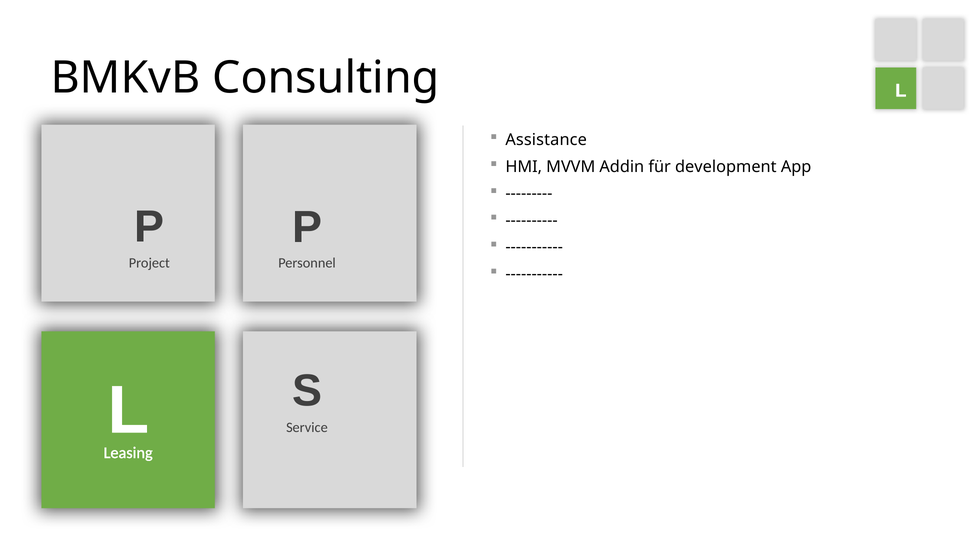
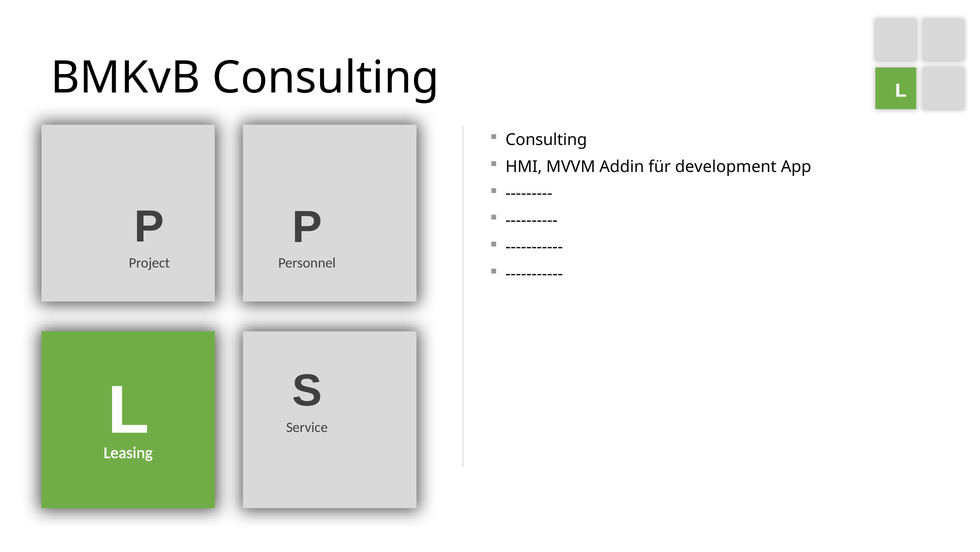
Assistance at (546, 140): Assistance -> Consulting
